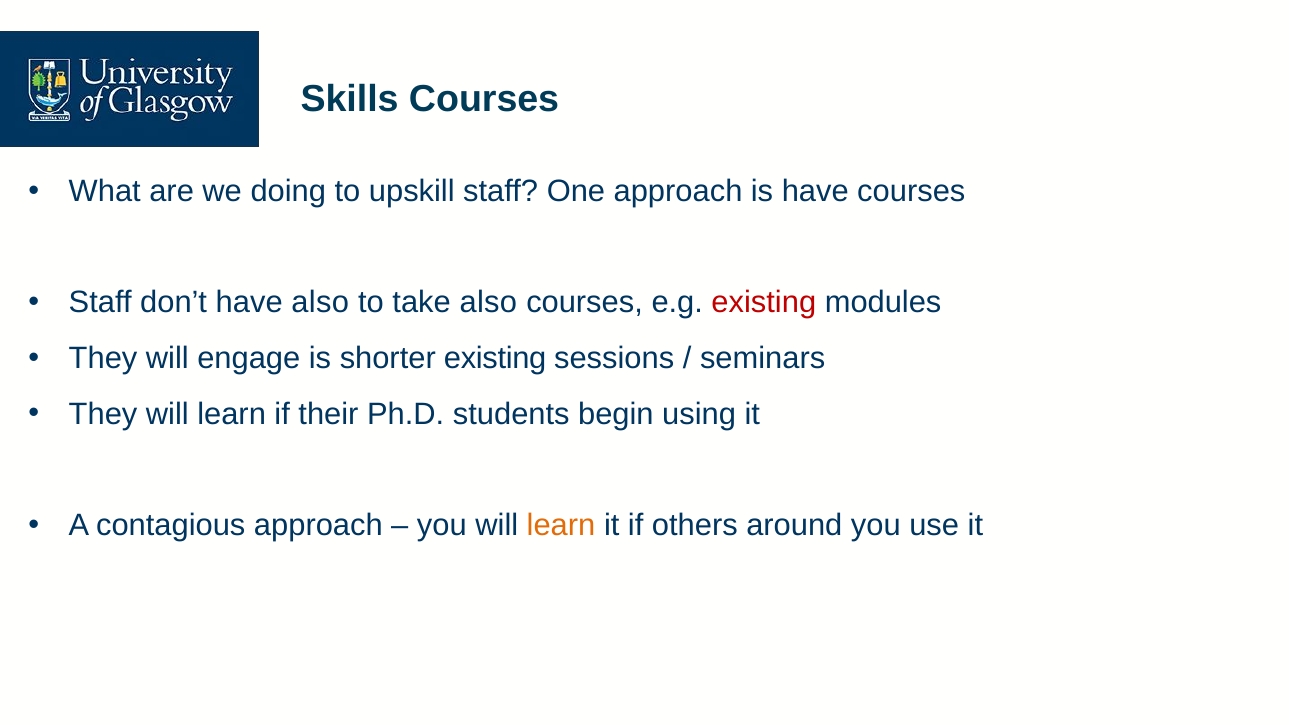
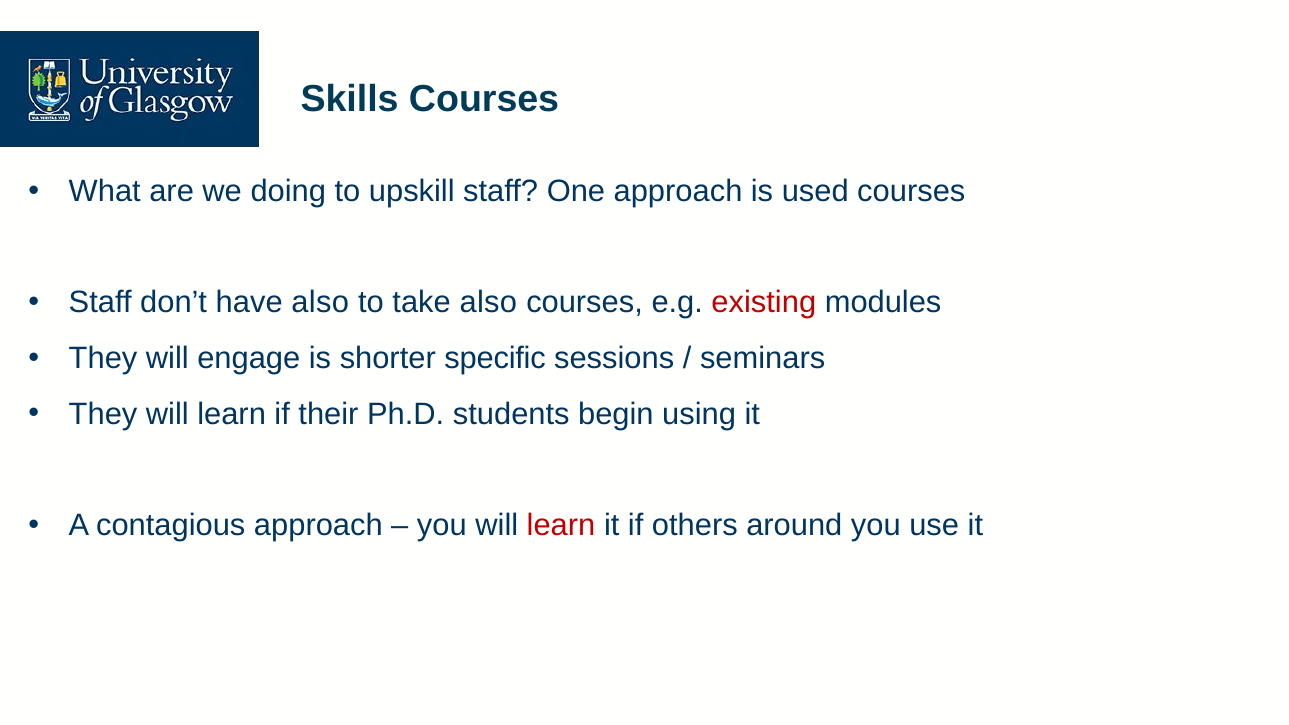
is have: have -> used
shorter existing: existing -> specific
learn at (561, 525) colour: orange -> red
